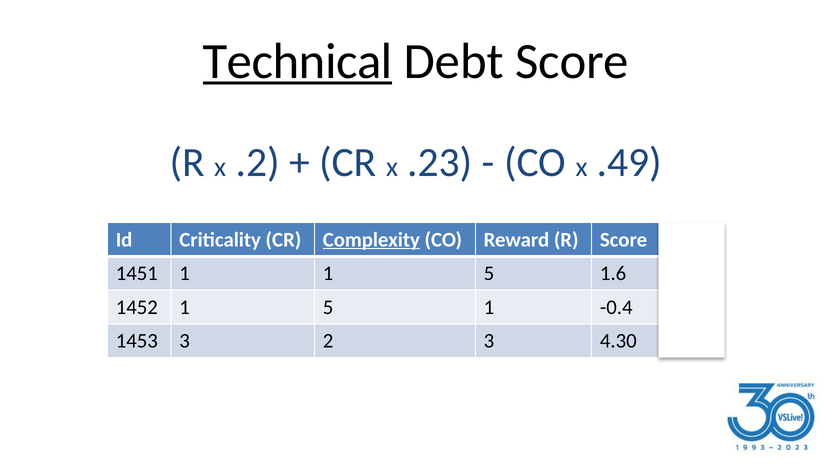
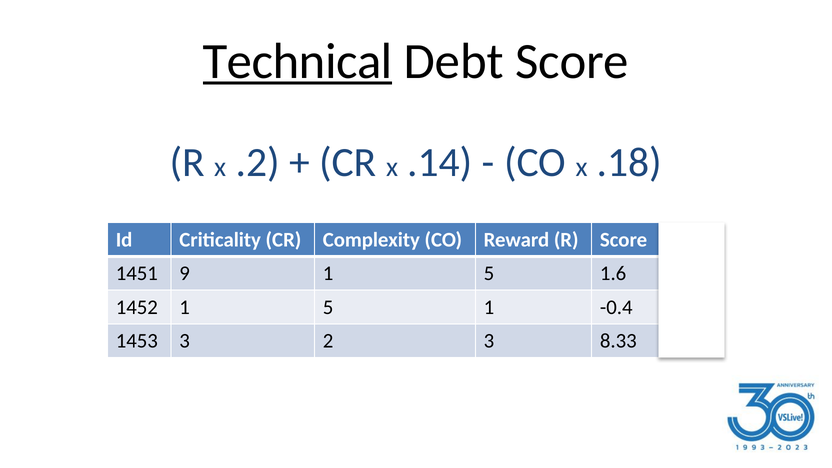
.23: .23 -> .14
.49: .49 -> .18
Complexity underline: present -> none
1451 1: 1 -> 9
4.30: 4.30 -> 8.33
